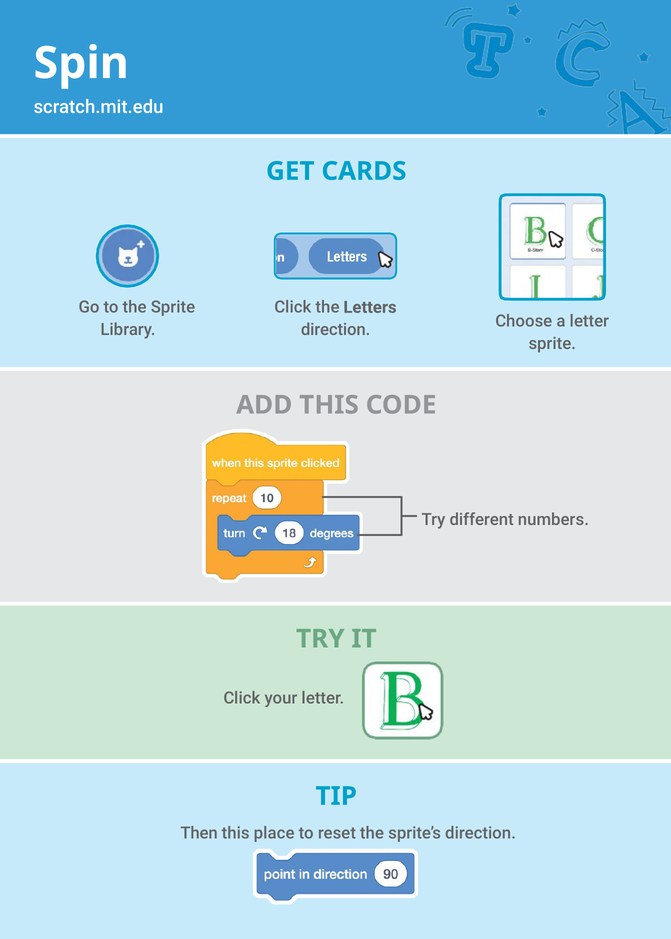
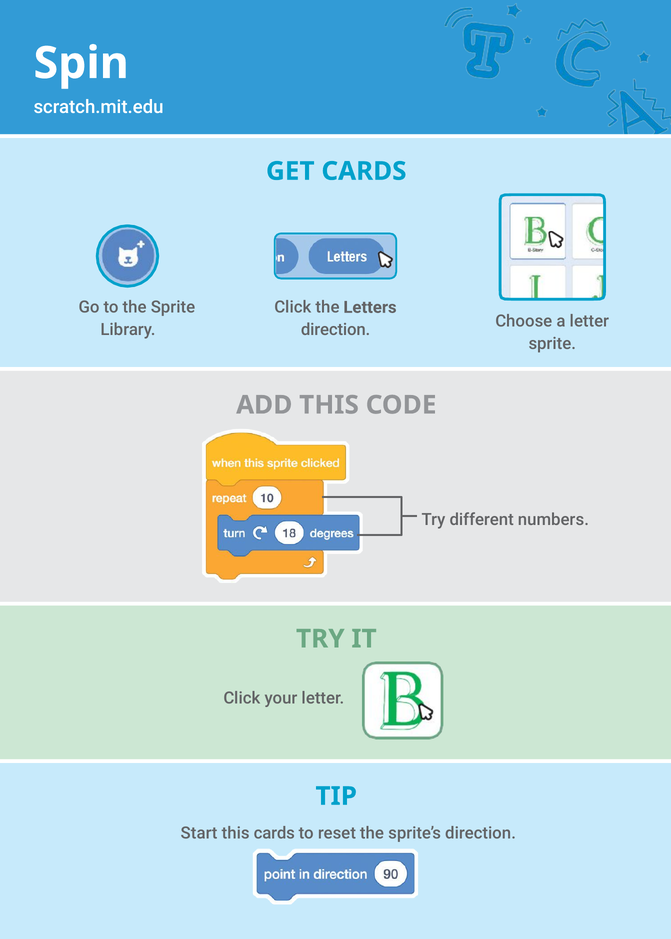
Then: Then -> Start
this place: place -> cards
